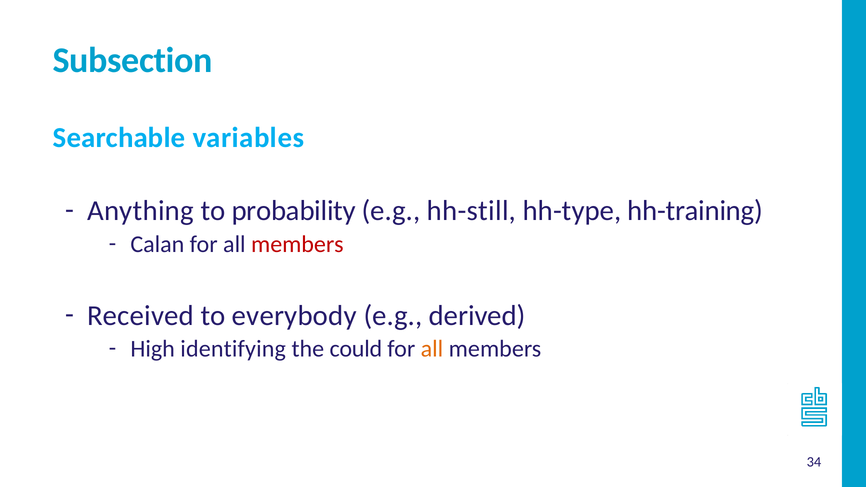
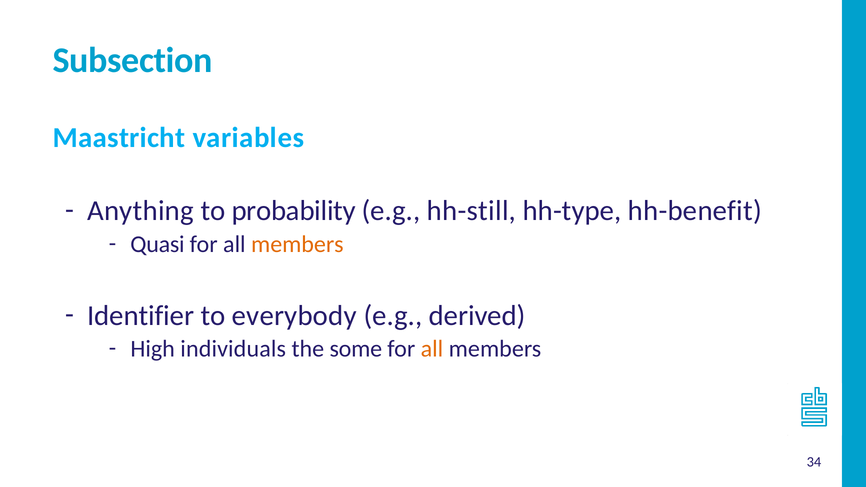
Searchable: Searchable -> Maastricht
hh-training: hh-training -> hh-benefit
Calan: Calan -> Quasi
members at (297, 244) colour: red -> orange
Received: Received -> Identifier
identifying: identifying -> individuals
could: could -> some
